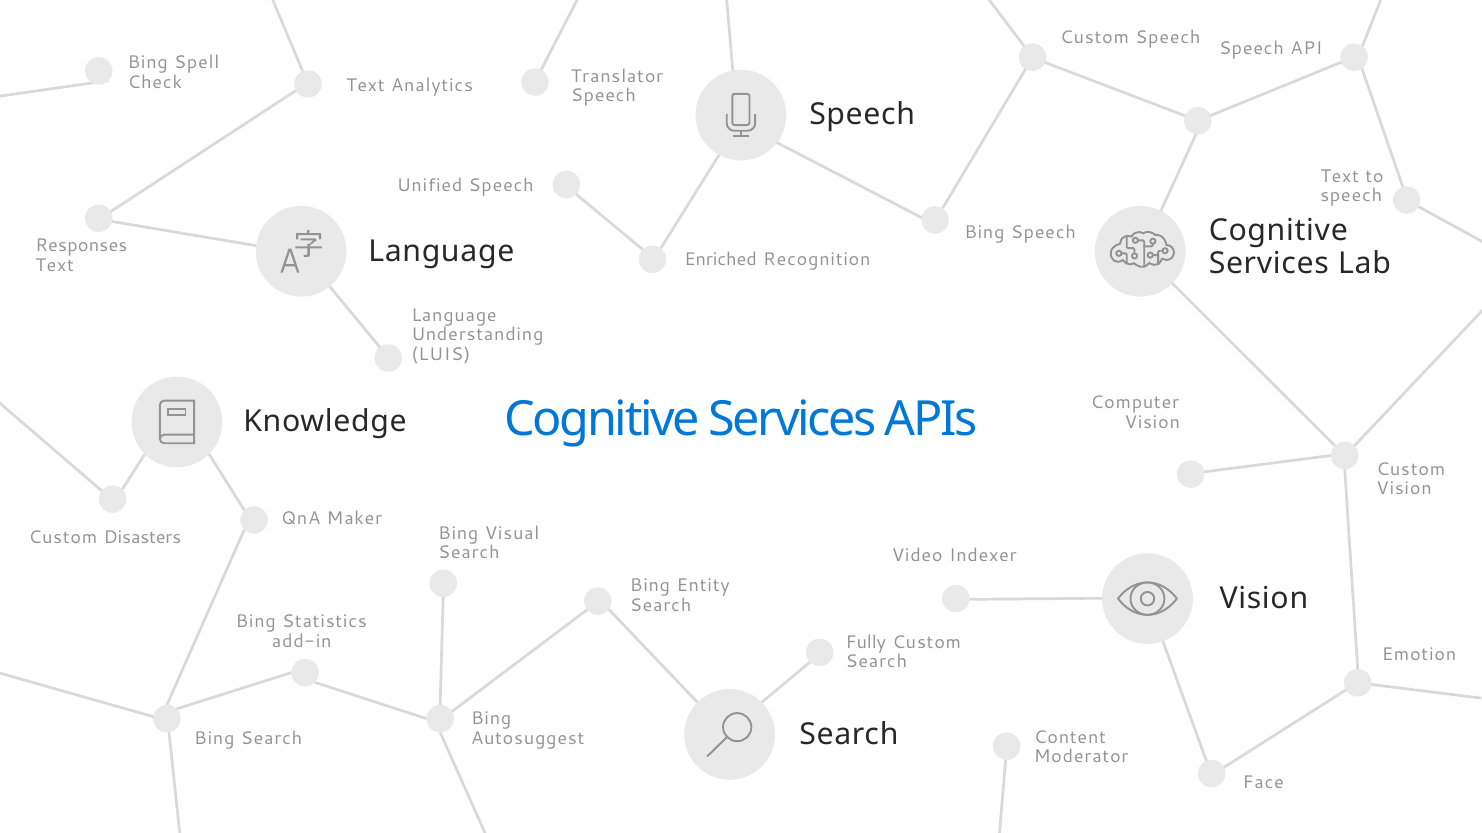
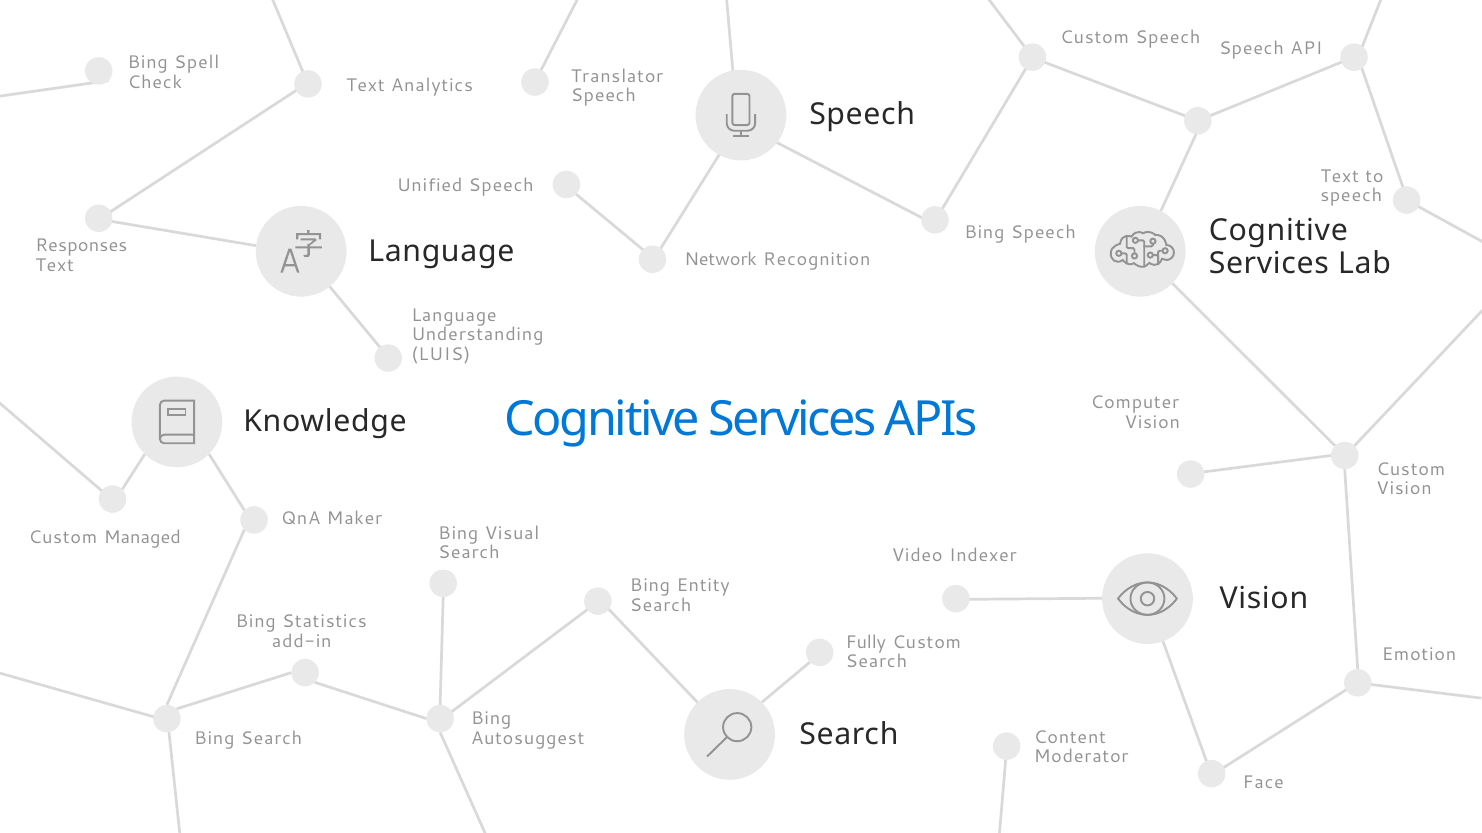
Enriched: Enriched -> Network
Disasters: Disasters -> Managed
